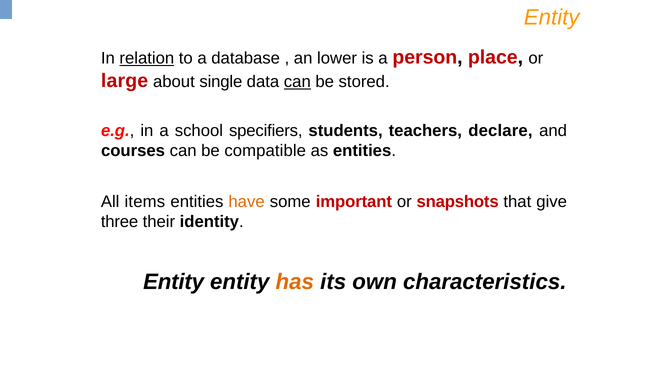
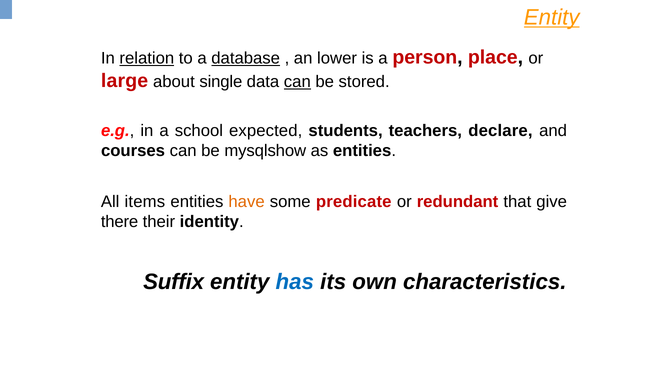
Entity at (552, 17) underline: none -> present
database underline: none -> present
specifiers: specifiers -> expected
compatible: compatible -> mysqlshow
important: important -> predicate
snapshots: snapshots -> redundant
three: three -> there
Entity at (174, 282): Entity -> Suffix
has colour: orange -> blue
